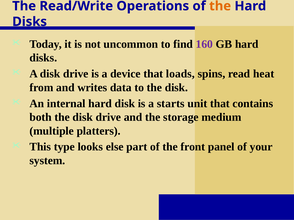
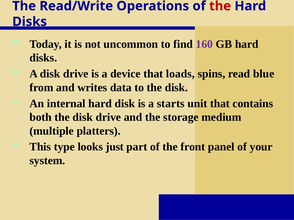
the at (220, 6) colour: orange -> red
heat: heat -> blue
else: else -> just
